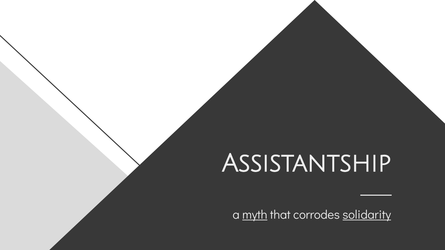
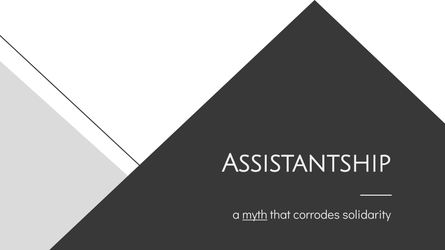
solidarity underline: present -> none
